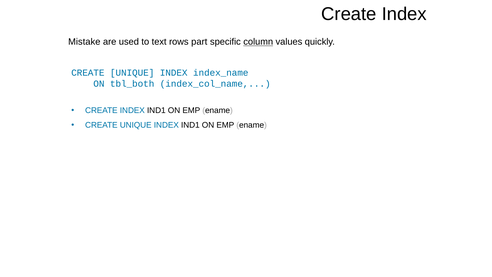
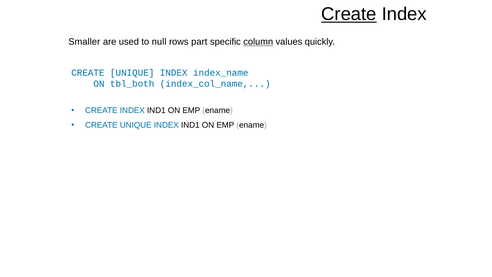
Create at (349, 14) underline: none -> present
Mistake: Mistake -> Smaller
text: text -> null
